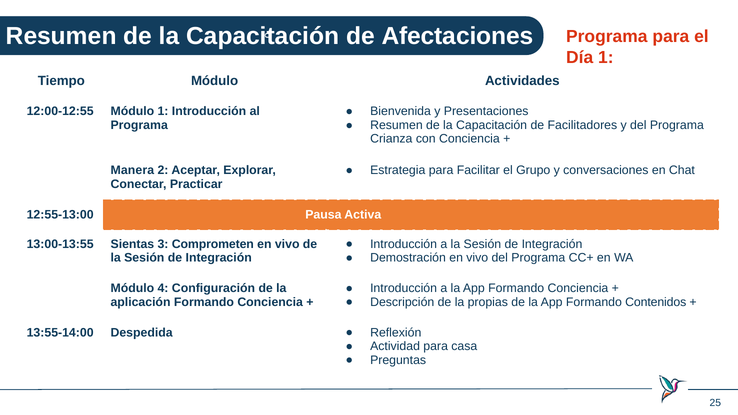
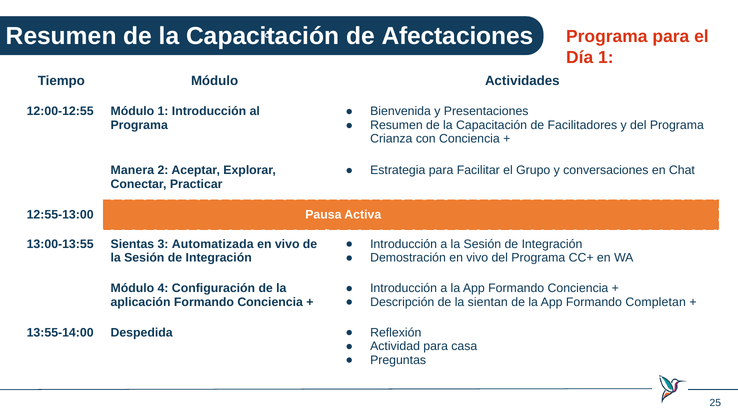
Comprometen: Comprometen -> Automatizada
propias: propias -> sientan
Contenidos: Contenidos -> Completan
